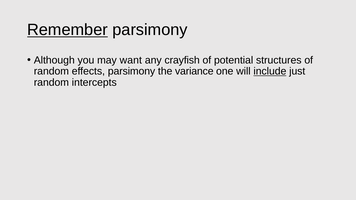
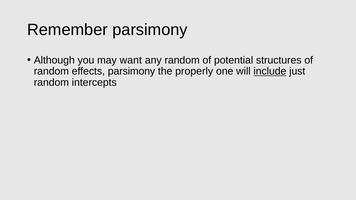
Remember underline: present -> none
any crayfish: crayfish -> random
variance: variance -> properly
